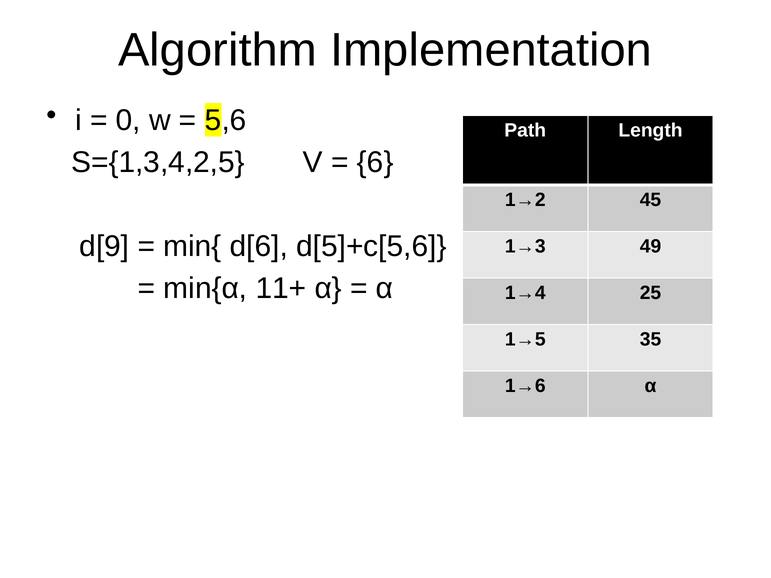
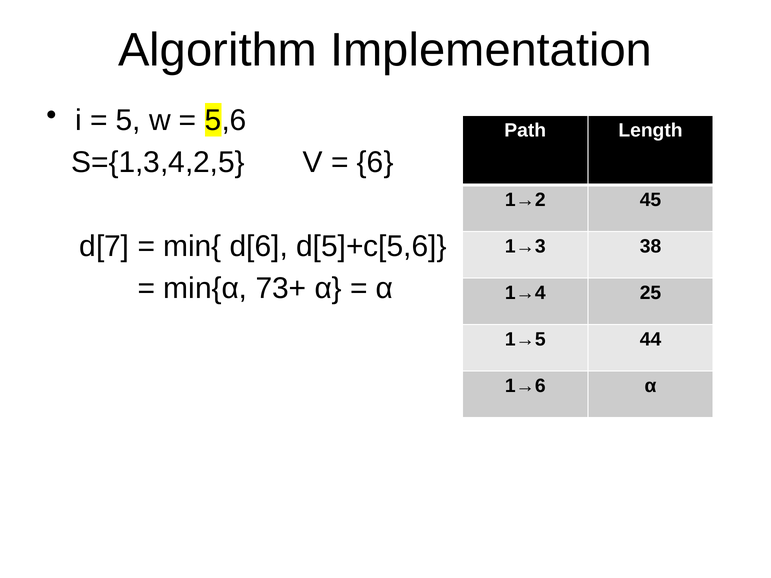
0: 0 -> 5
d[9: d[9 -> d[7
49: 49 -> 38
11+: 11+ -> 73+
35: 35 -> 44
